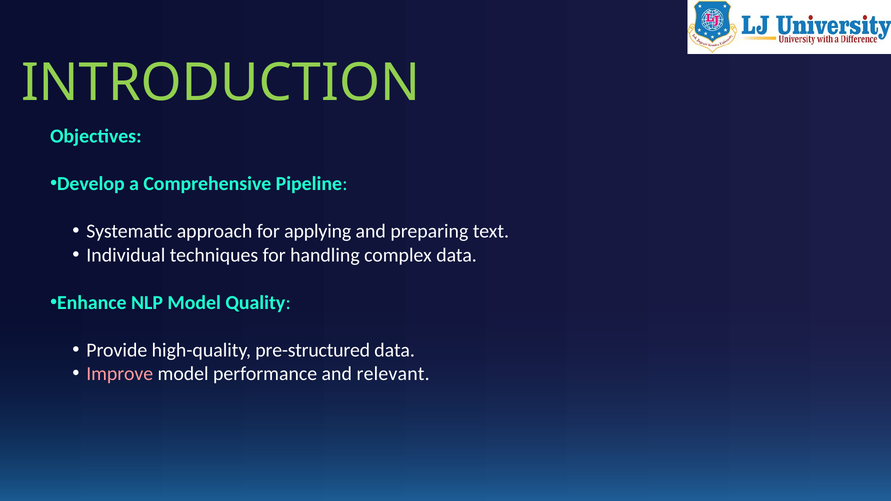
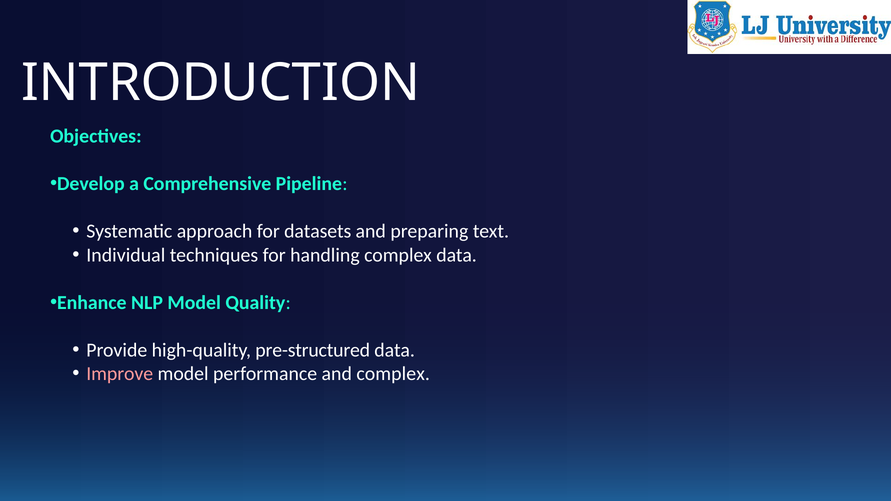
INTRODUCTION colour: light green -> white
applying: applying -> datasets
and relevant: relevant -> complex
